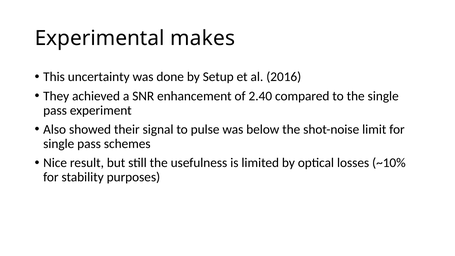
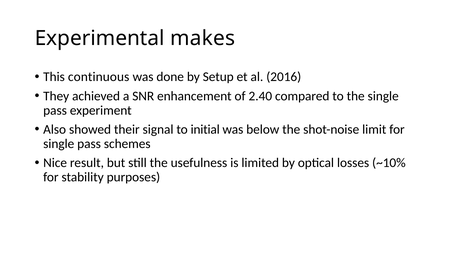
uncertainty: uncertainty -> continuous
pulse: pulse -> initial
